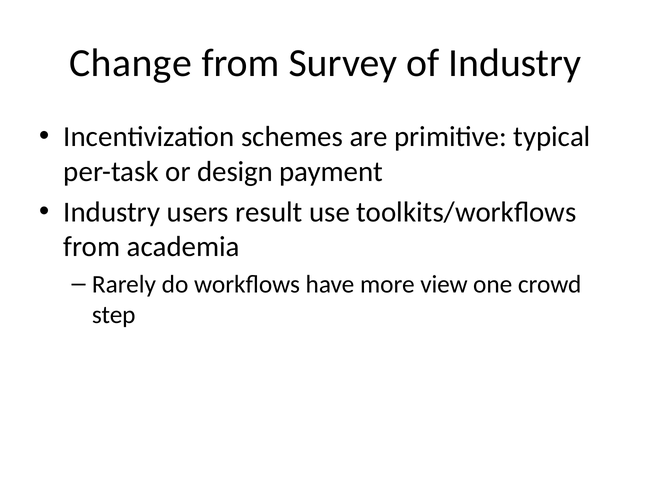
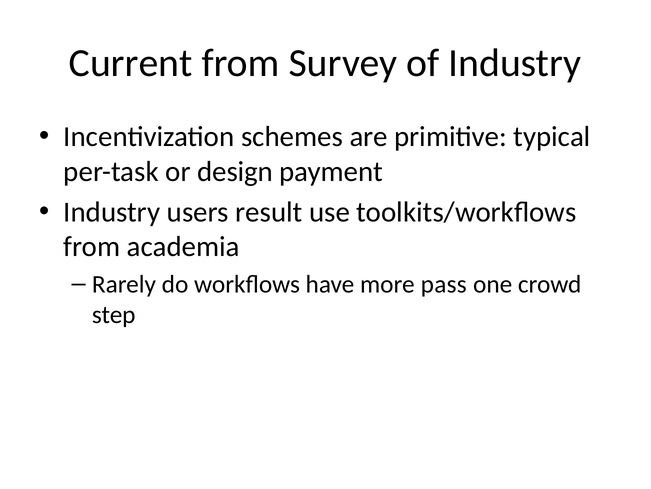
Change: Change -> Current
view: view -> pass
